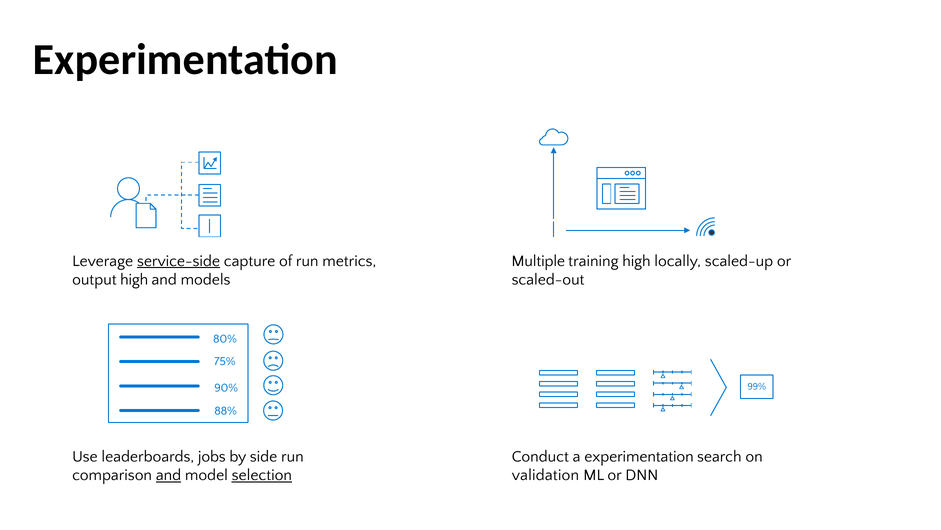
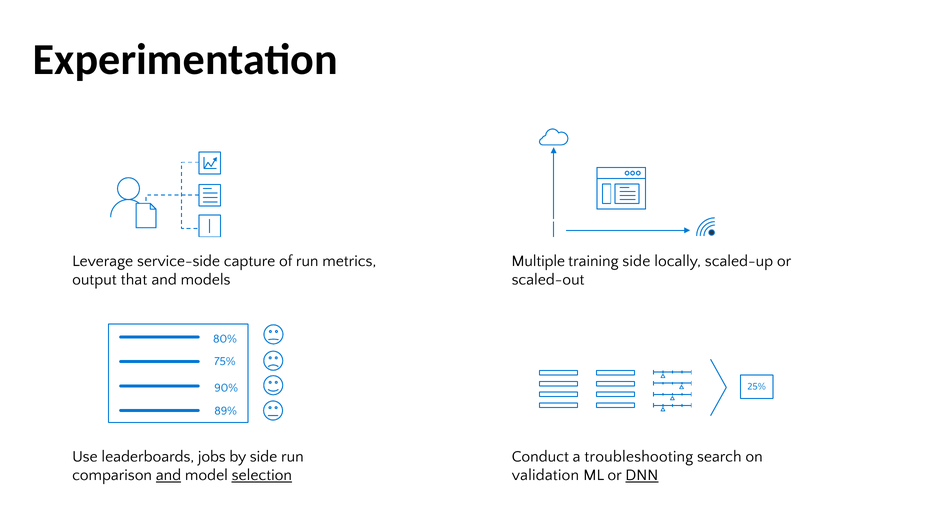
service-side underline: present -> none
training high: high -> side
output high: high -> that
99%: 99% -> 25%
88%: 88% -> 89%
a experimentation: experimentation -> troubleshooting
DNN underline: none -> present
